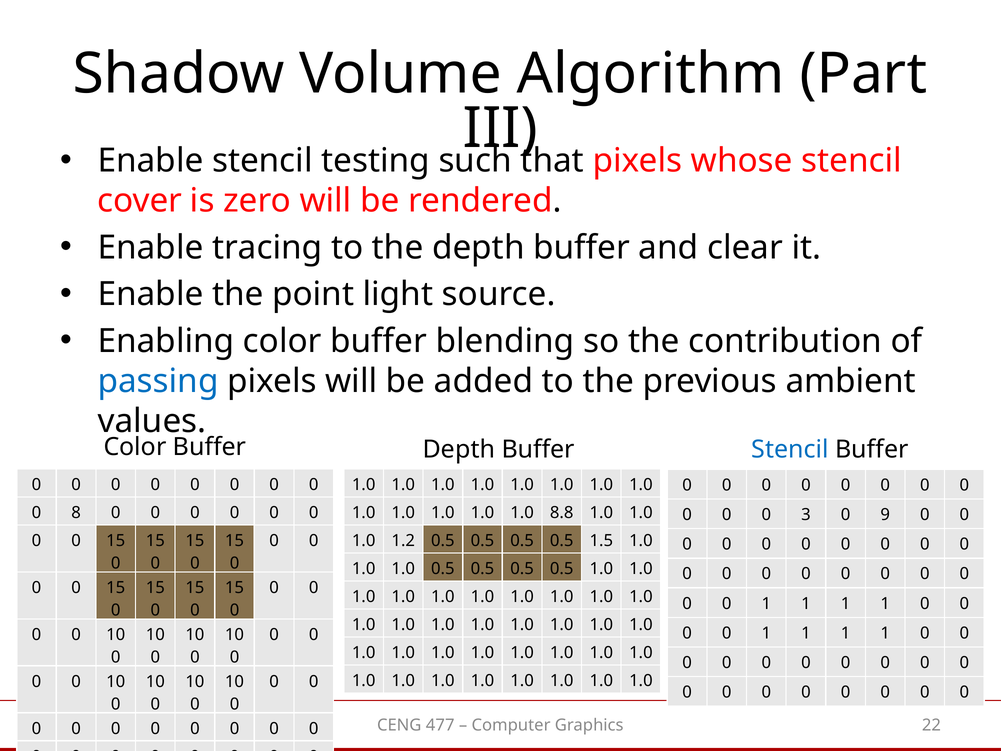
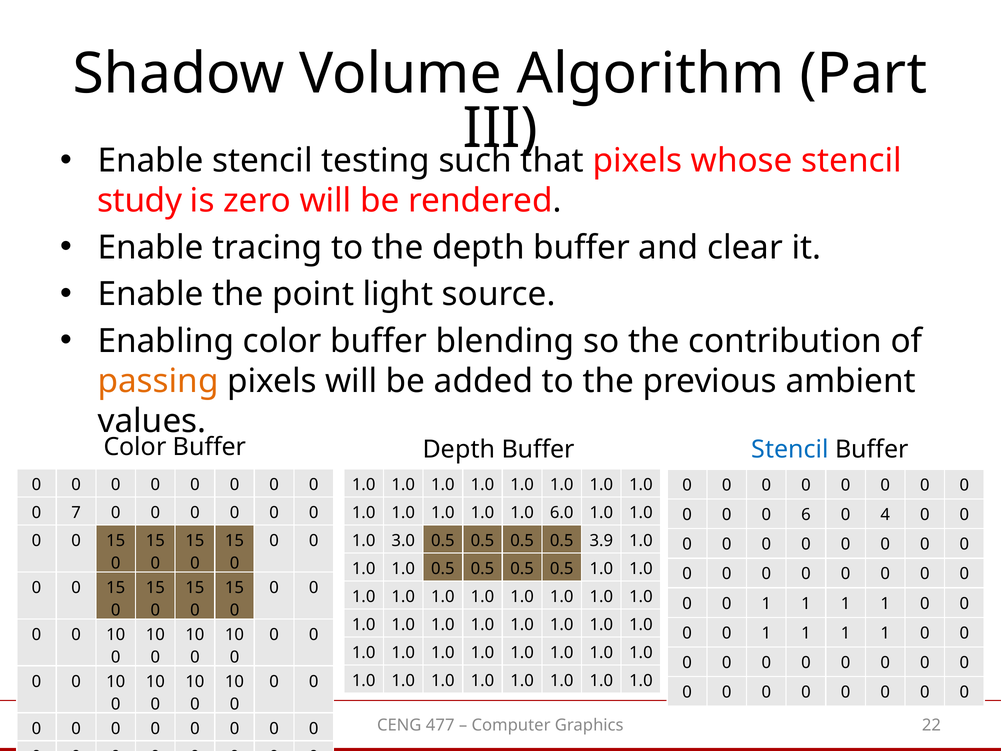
cover: cover -> study
passing colour: blue -> orange
8: 8 -> 7
8.8: 8.8 -> 6.0
3: 3 -> 6
9: 9 -> 4
1.2: 1.2 -> 3.0
1.5: 1.5 -> 3.9
